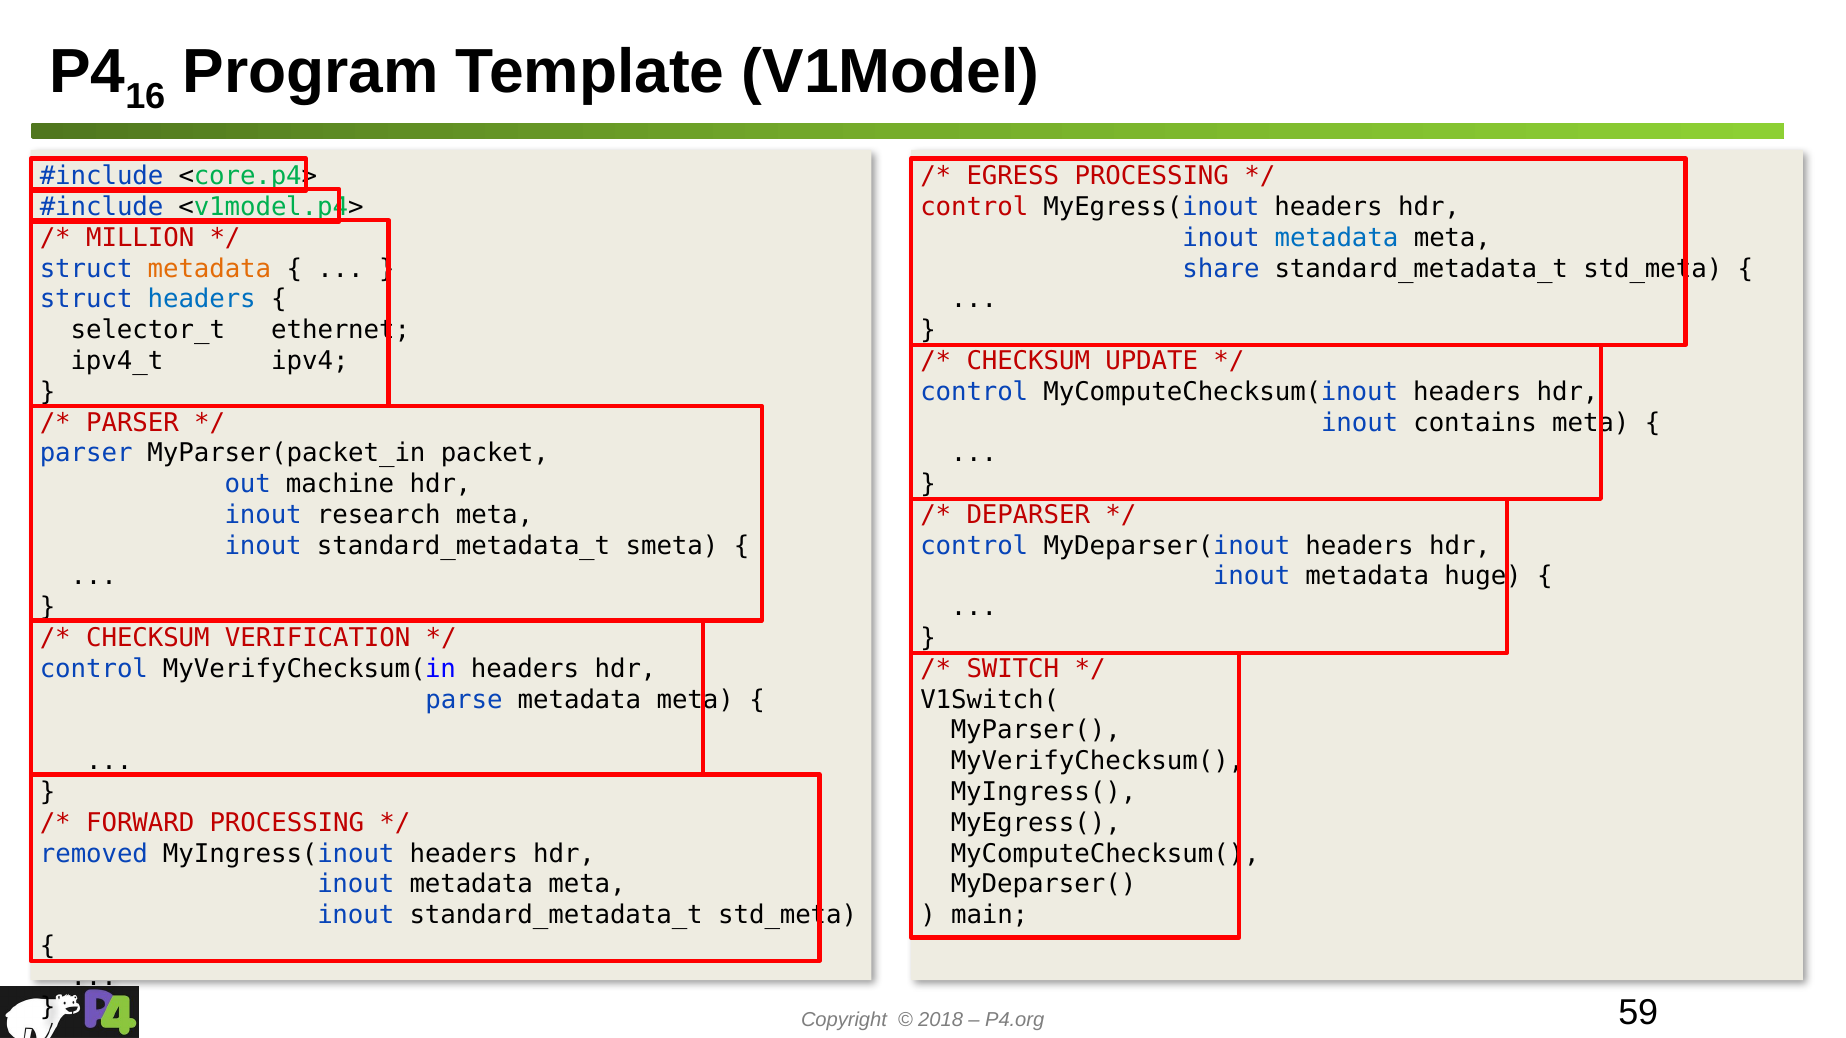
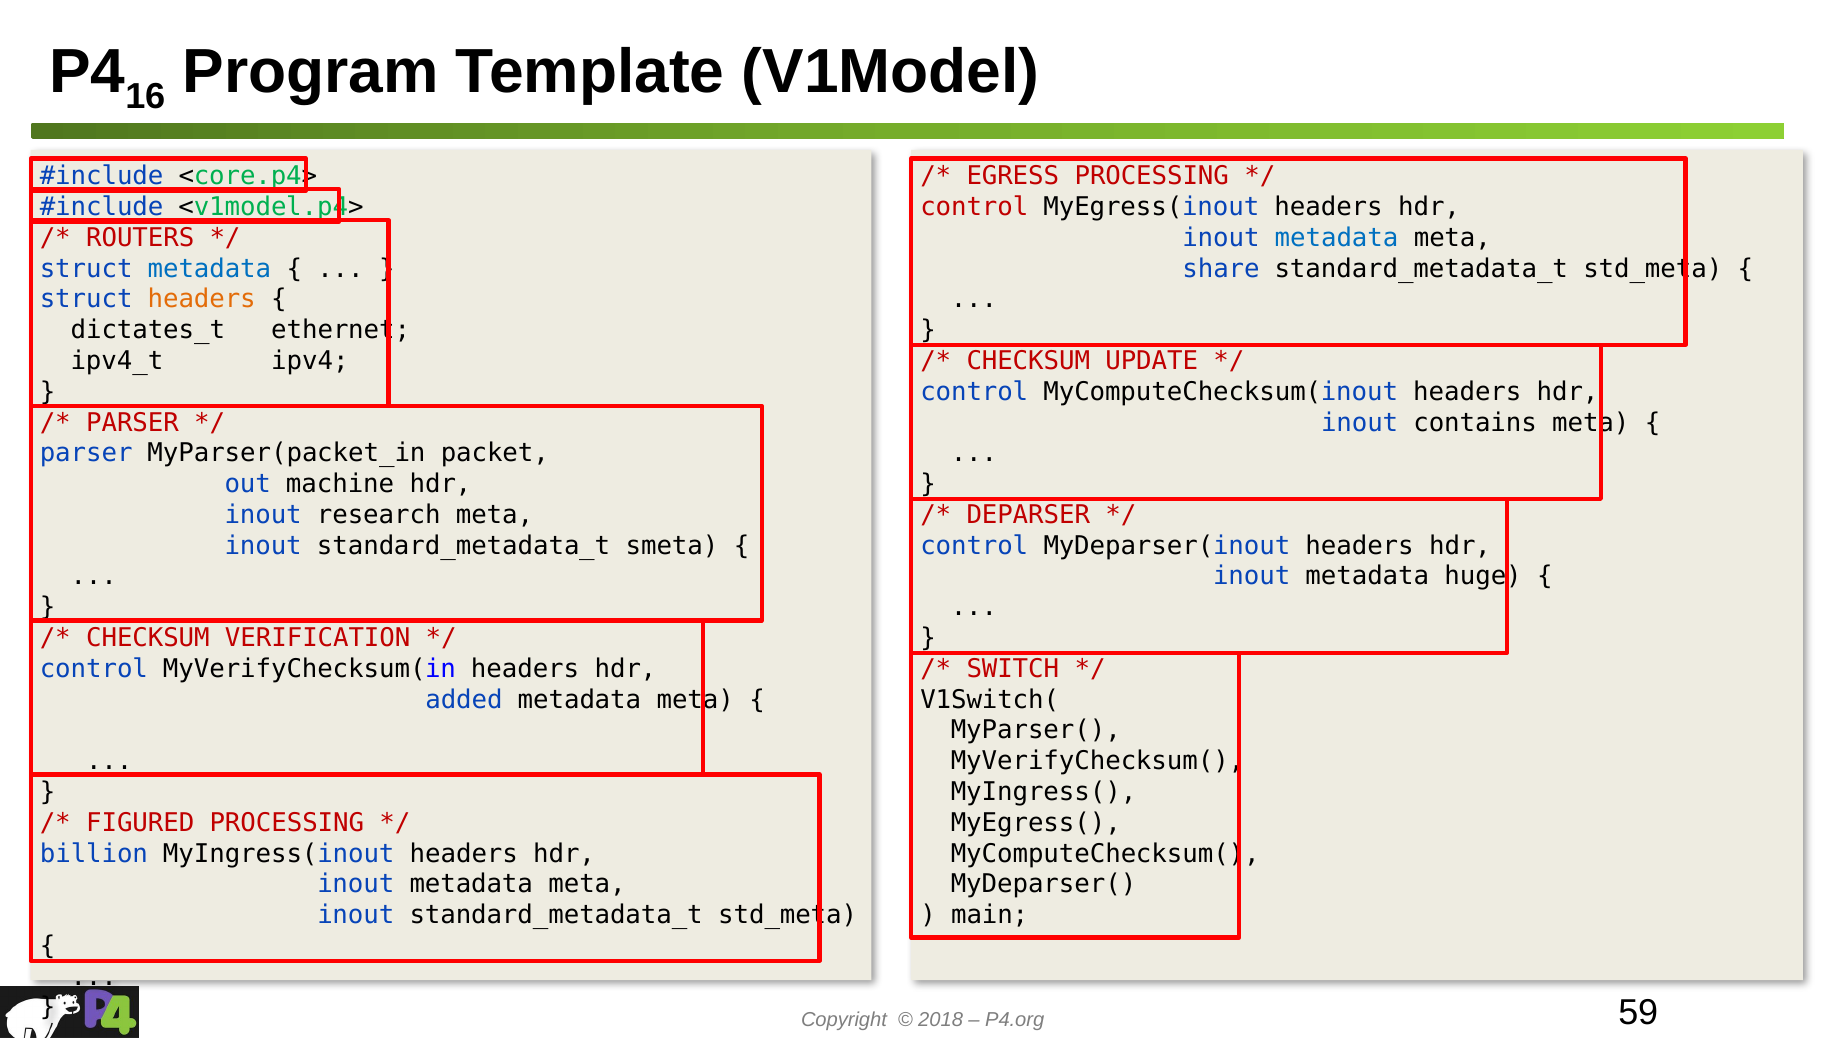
MILLION: MILLION -> ROUTERS
metadata at (209, 269) colour: orange -> blue
headers at (202, 300) colour: blue -> orange
selector_t: selector_t -> dictates_t
parse: parse -> added
FORWARD: FORWARD -> FIGURED
removed: removed -> billion
